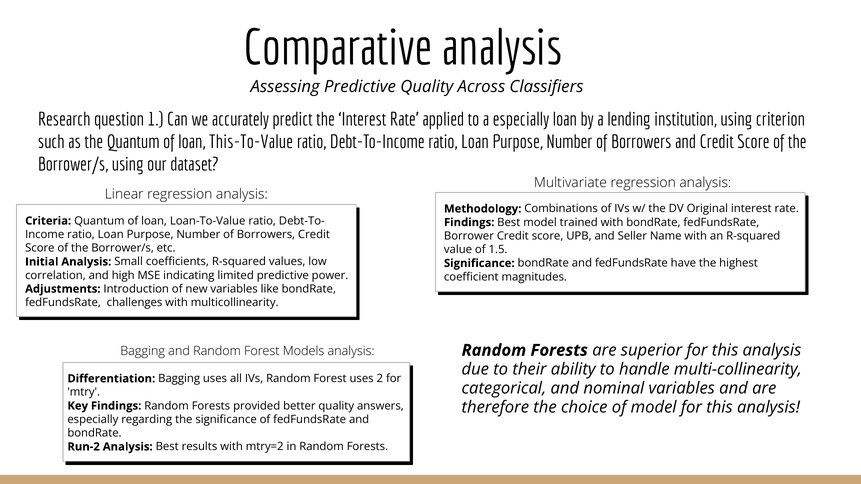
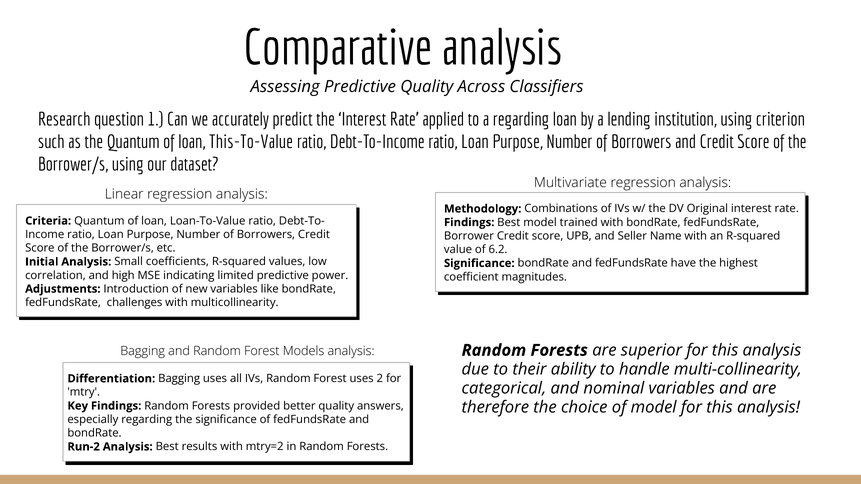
a especially: especially -> regarding
1.5: 1.5 -> 6.2
